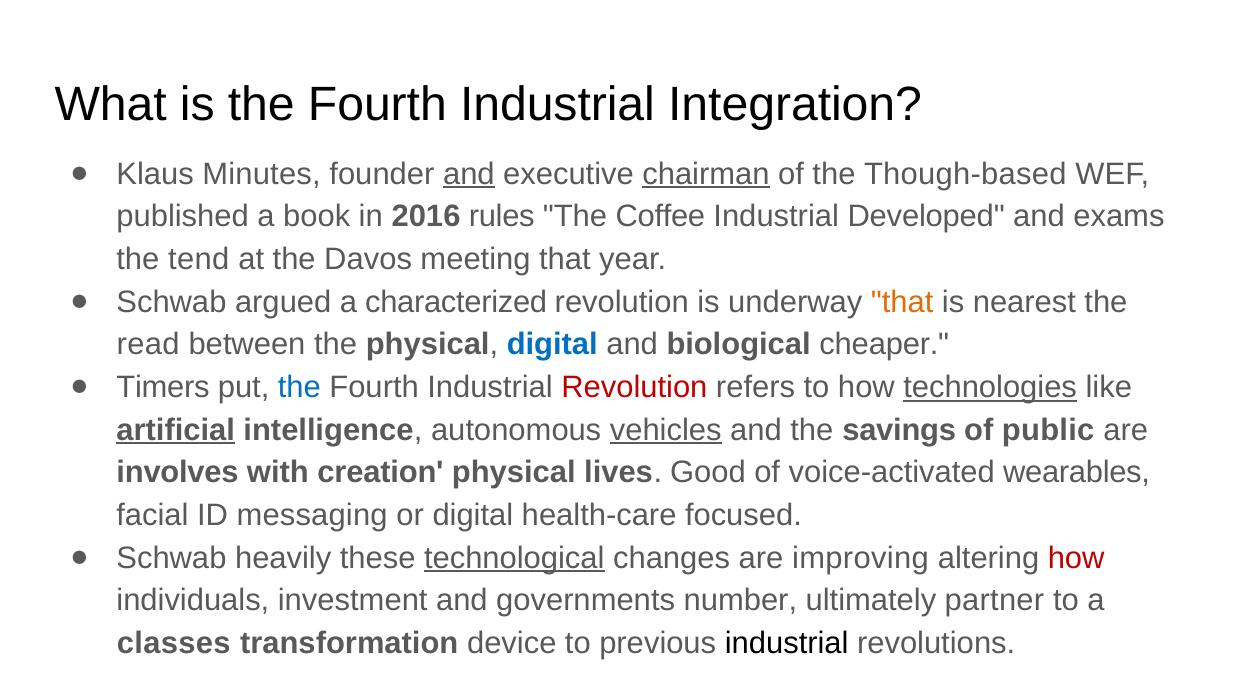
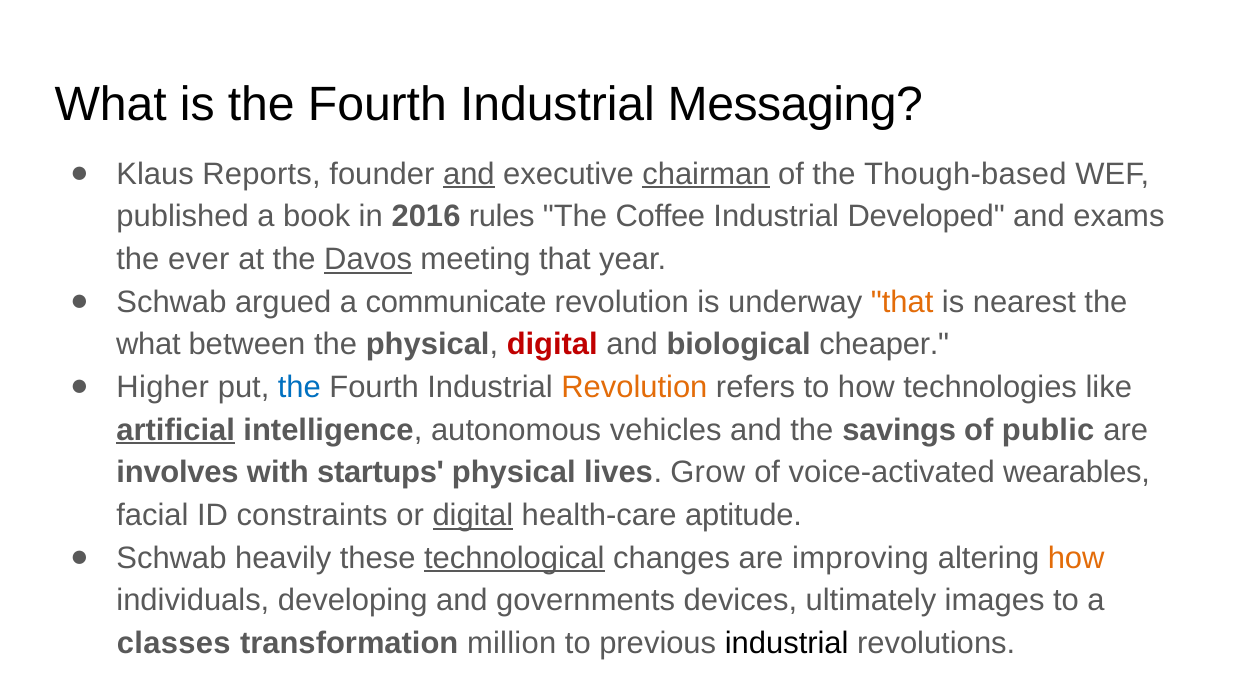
Integration: Integration -> Messaging
Minutes: Minutes -> Reports
tend: tend -> ever
Davos underline: none -> present
characterized: characterized -> communicate
read at (148, 345): read -> what
digital at (552, 345) colour: blue -> red
Timers: Timers -> Higher
Revolution at (634, 388) colour: red -> orange
technologies underline: present -> none
vehicles underline: present -> none
creation: creation -> startups
Good: Good -> Grow
messaging: messaging -> constraints
digital at (473, 516) underline: none -> present
focused: focused -> aptitude
how at (1076, 558) colour: red -> orange
investment: investment -> developing
number: number -> devices
partner: partner -> images
device: device -> million
